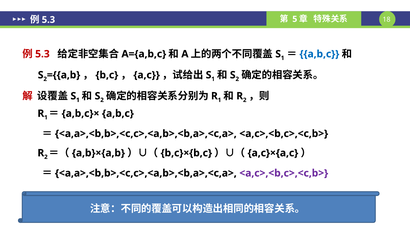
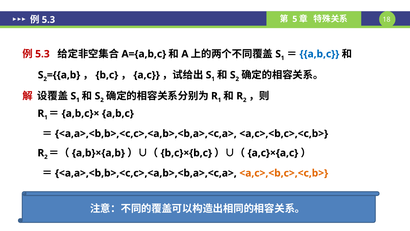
<a,c>,<b,c>,<c,b> at (284, 173) colour: purple -> orange
